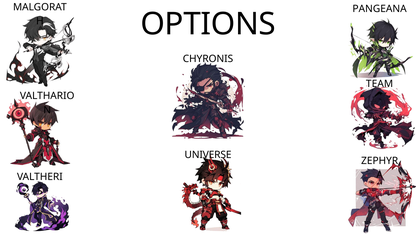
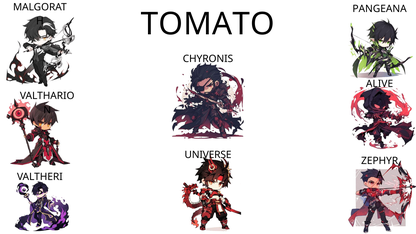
OPTIONS: OPTIONS -> TOMATO
TEAM: TEAM -> ALIVE
